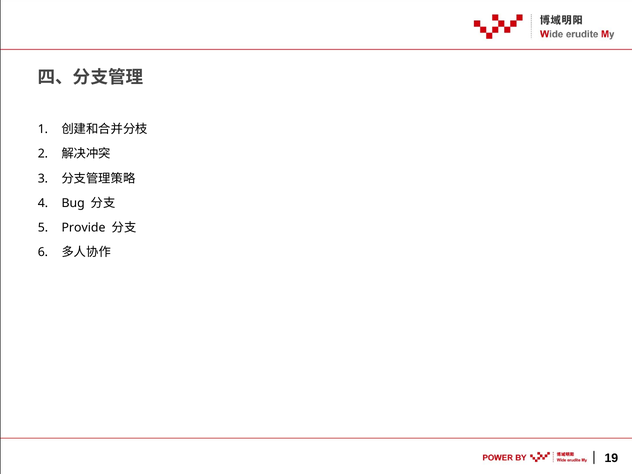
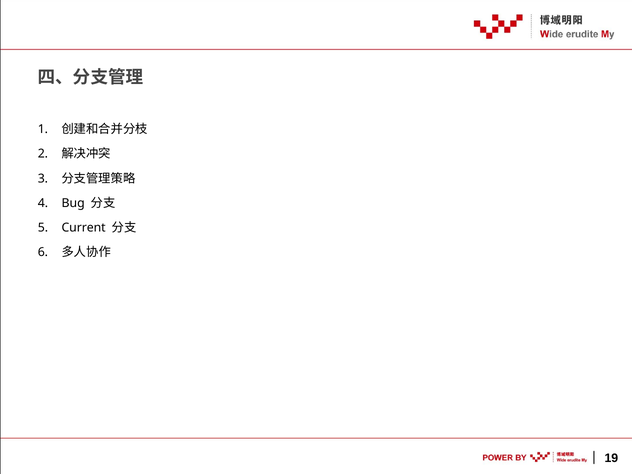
Provide: Provide -> Current
